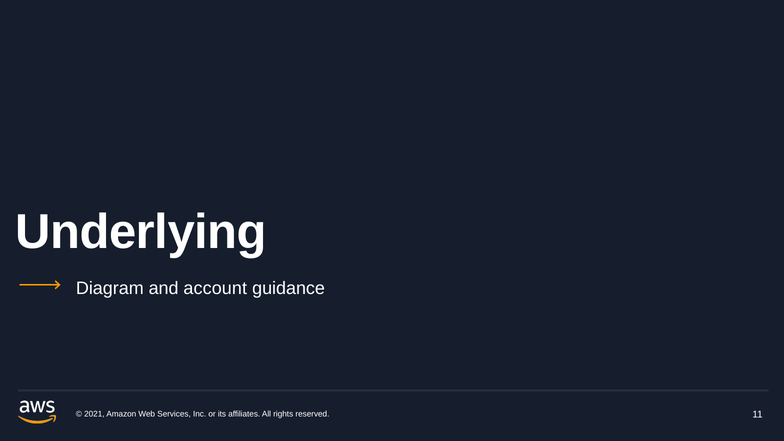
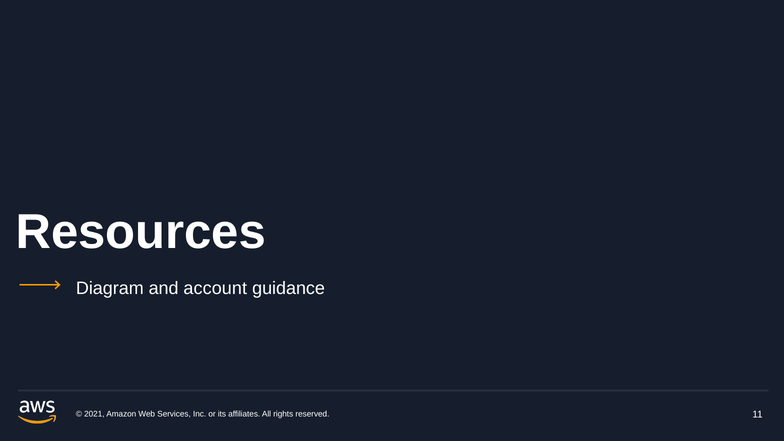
Underlying: Underlying -> Resources
